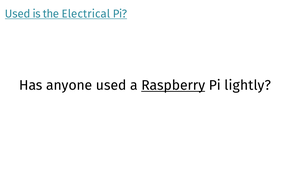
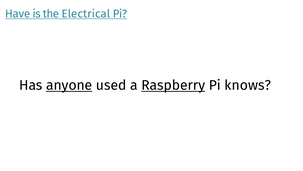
Used at (18, 14): Used -> Have
anyone underline: none -> present
lightly: lightly -> knows
